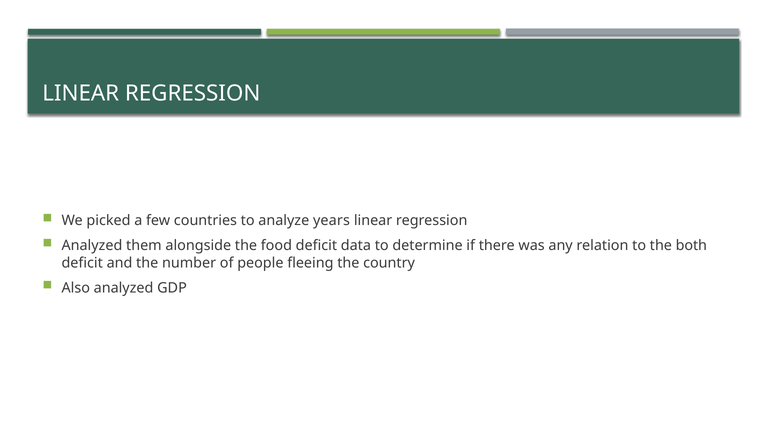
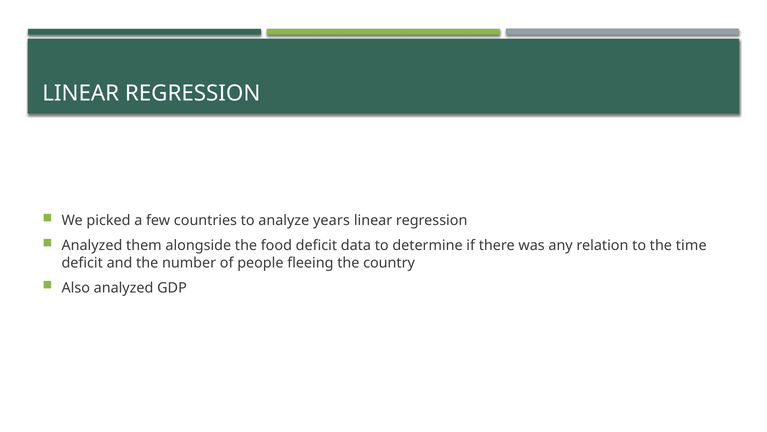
both: both -> time
